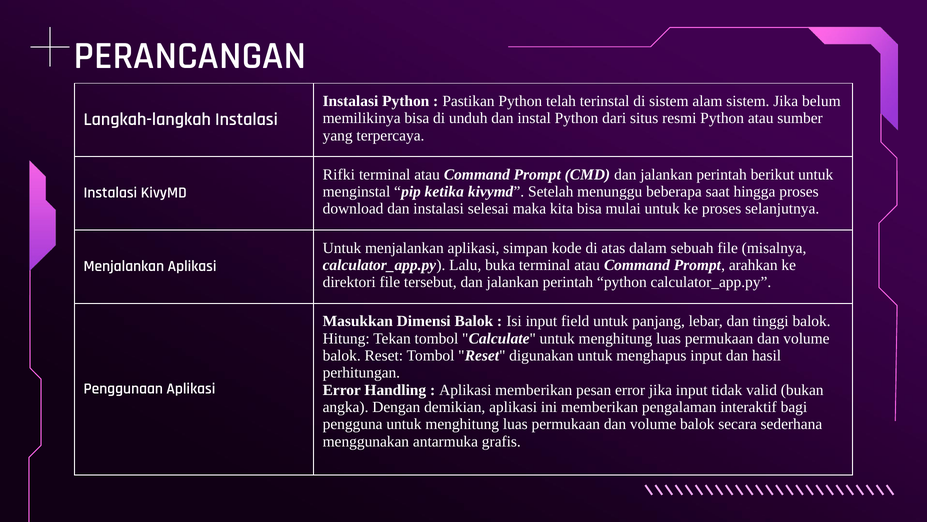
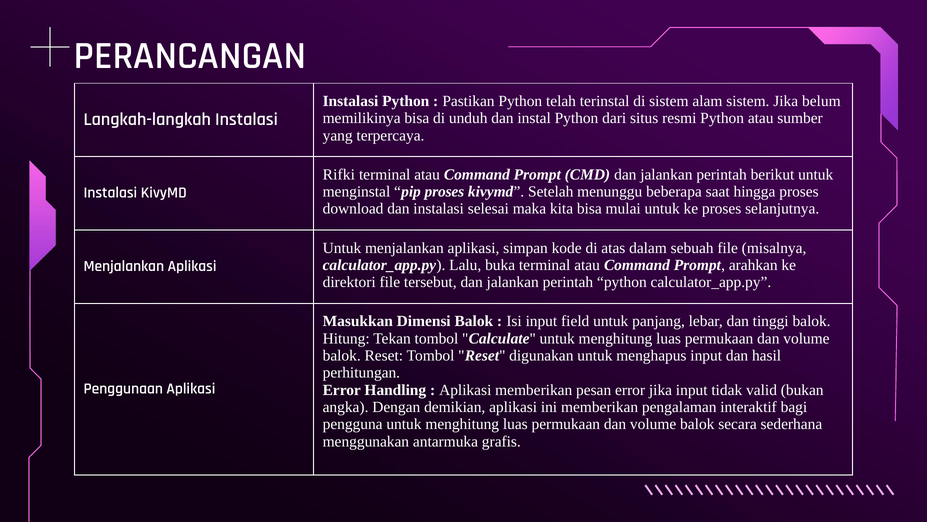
pip ketika: ketika -> proses
